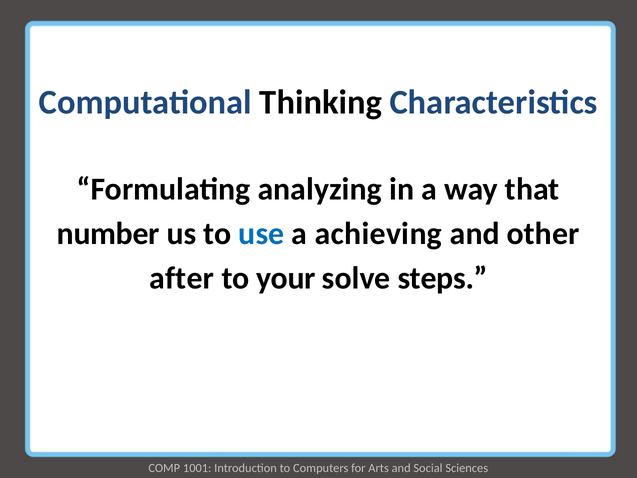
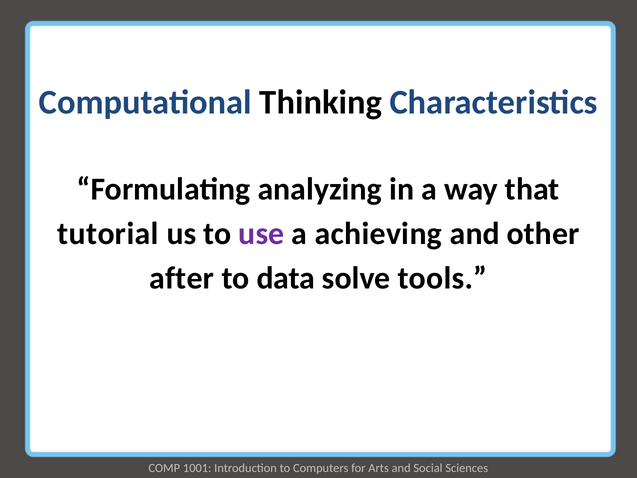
number: number -> tutorial
use colour: blue -> purple
your: your -> data
steps: steps -> tools
